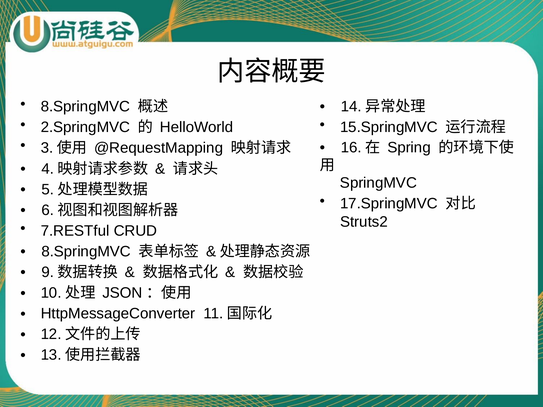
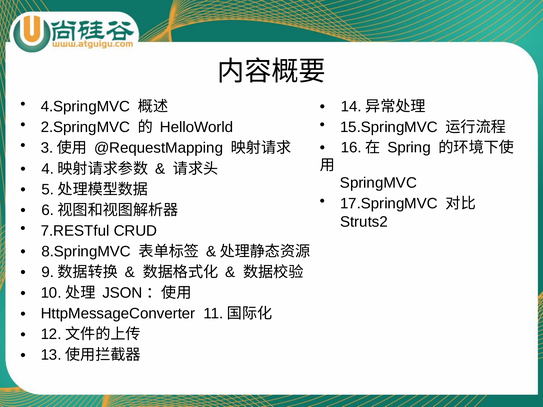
8.SpringMVC at (85, 107): 8.SpringMVC -> 4.SpringMVC
